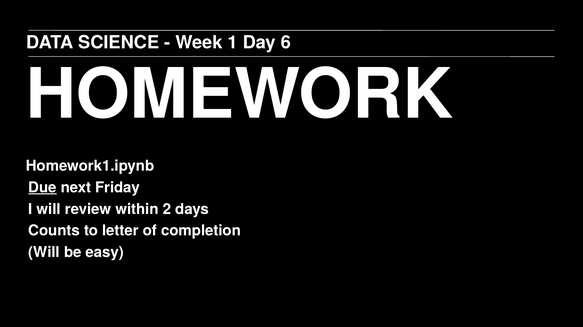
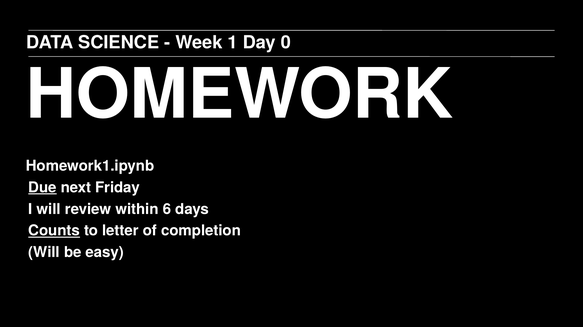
6: 6 -> 0
2: 2 -> 6
Counts underline: none -> present
